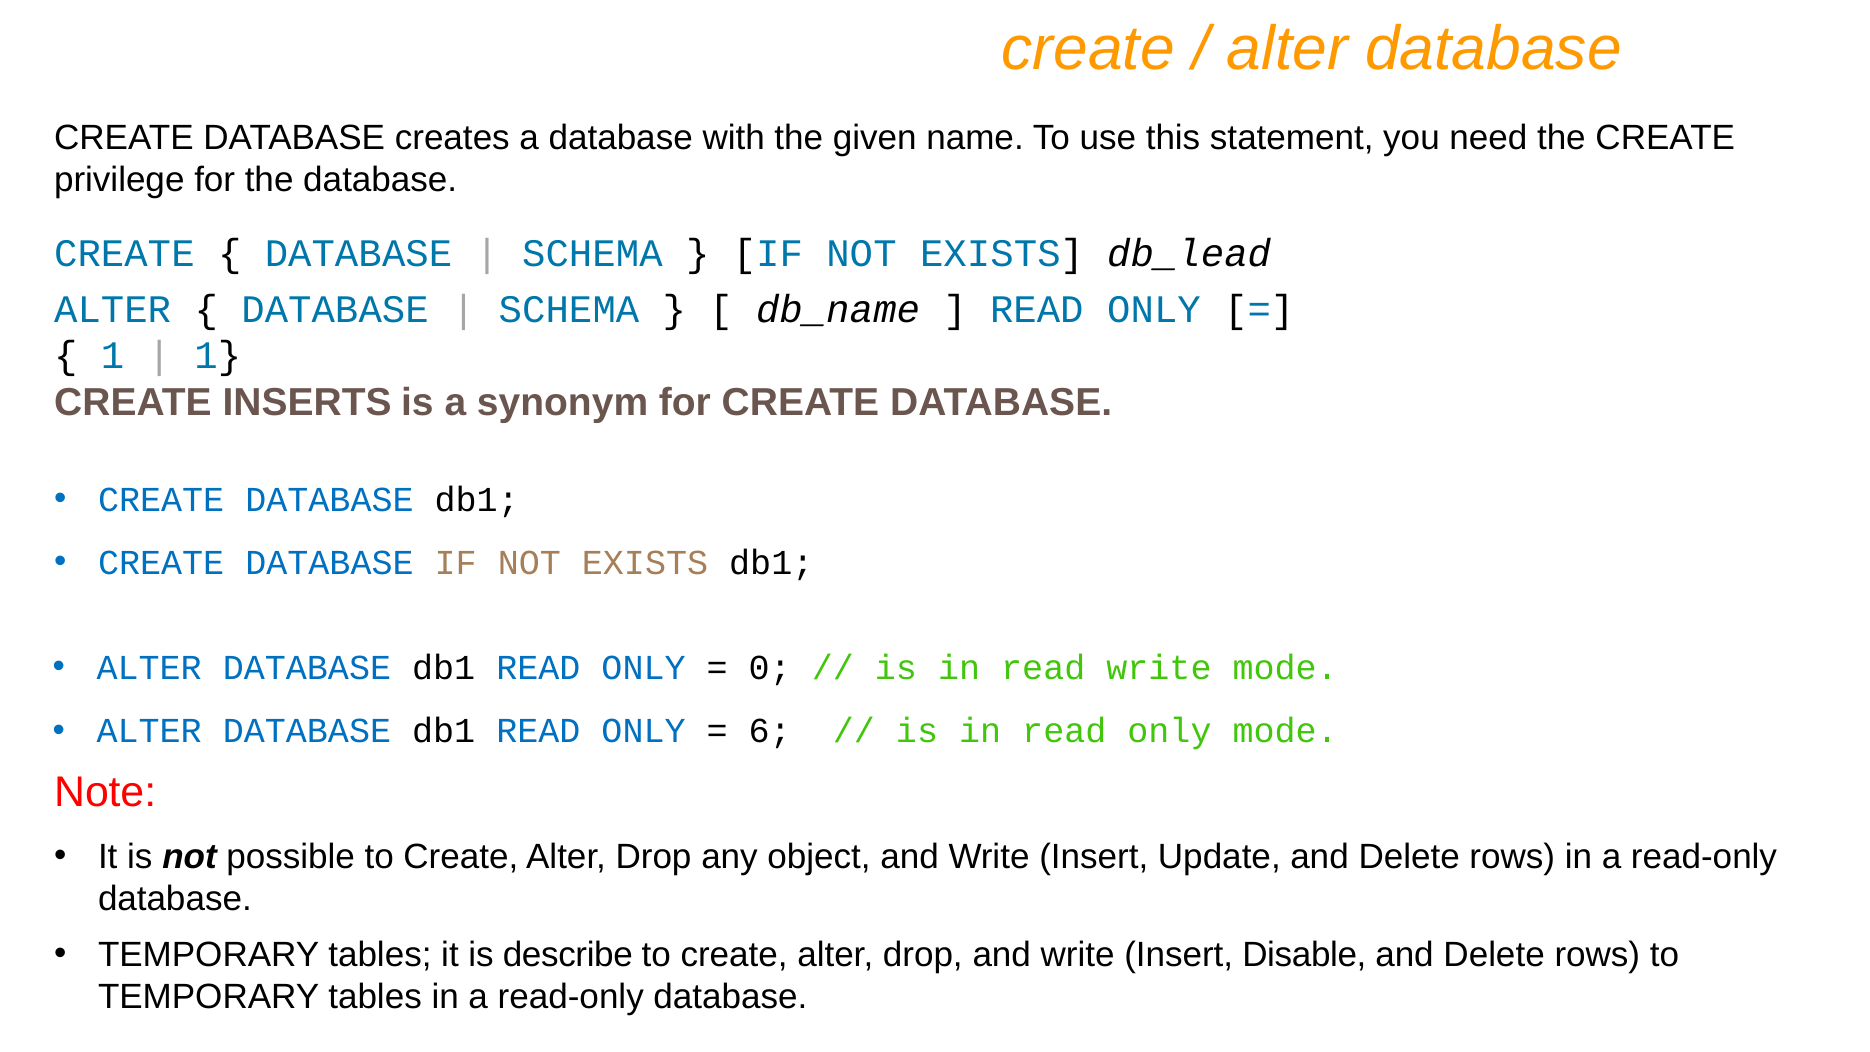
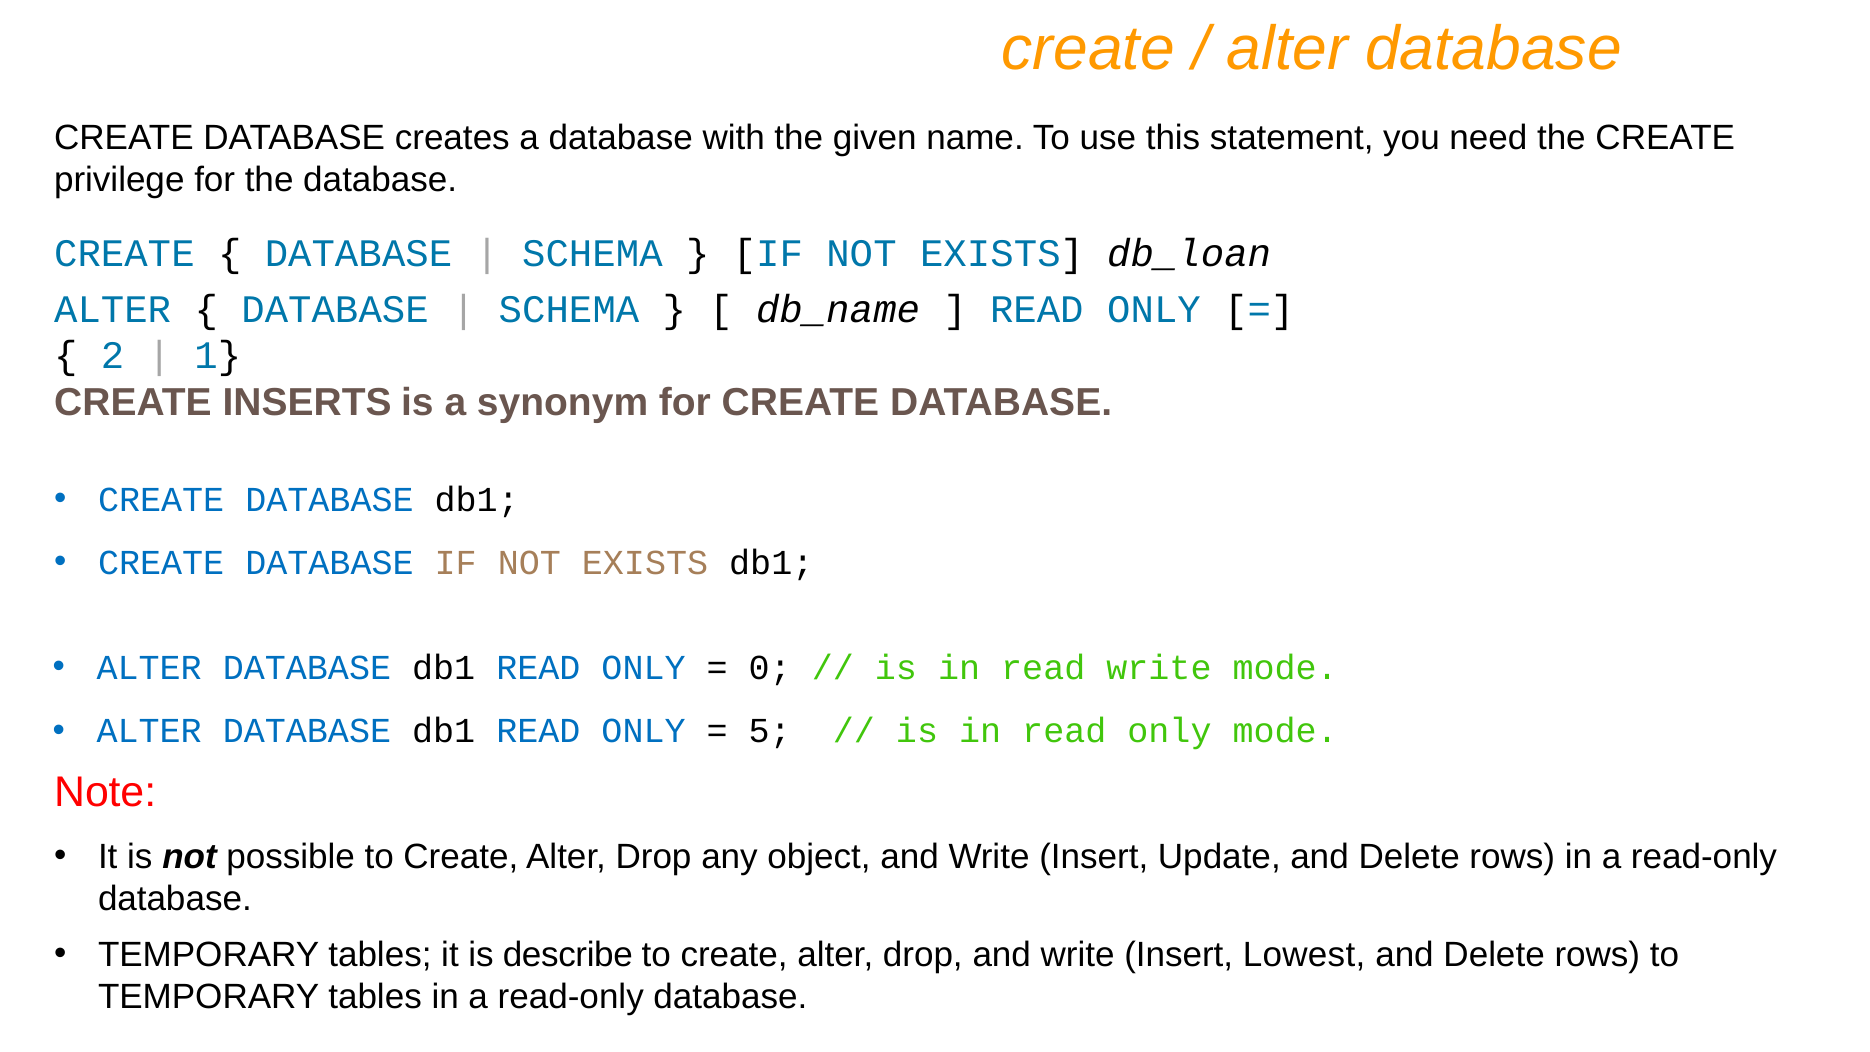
db_lead: db_lead -> db_loan
1 at (113, 356): 1 -> 2
6: 6 -> 5
Disable: Disable -> Lowest
